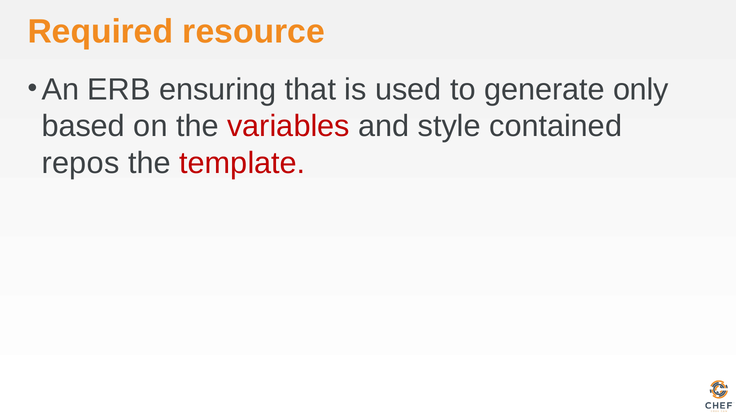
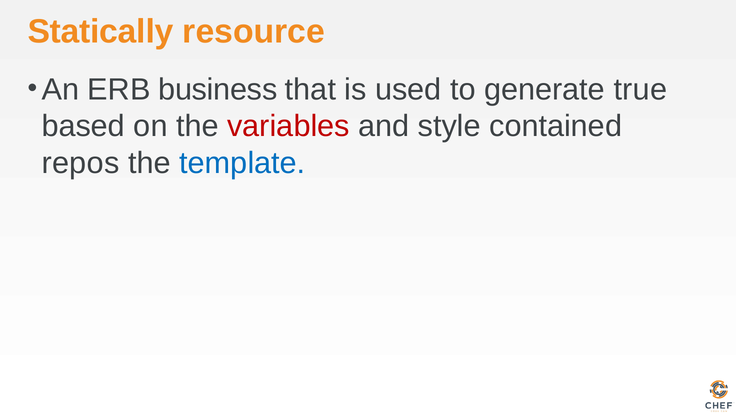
Required: Required -> Statically
ensuring: ensuring -> business
only: only -> true
template colour: red -> blue
